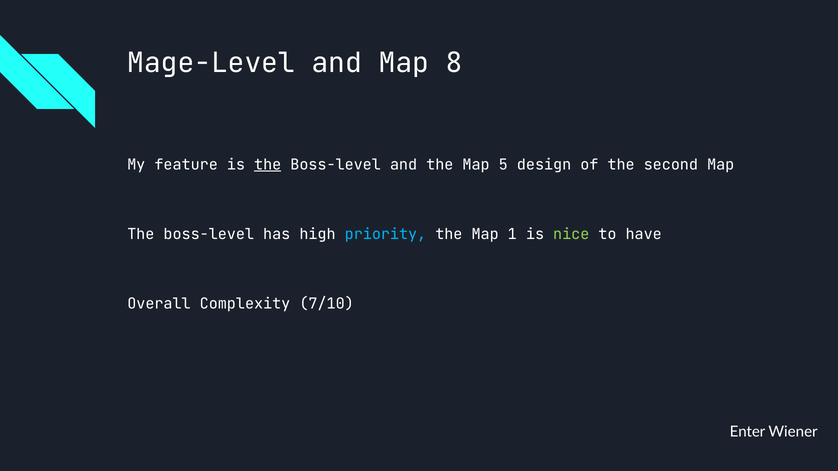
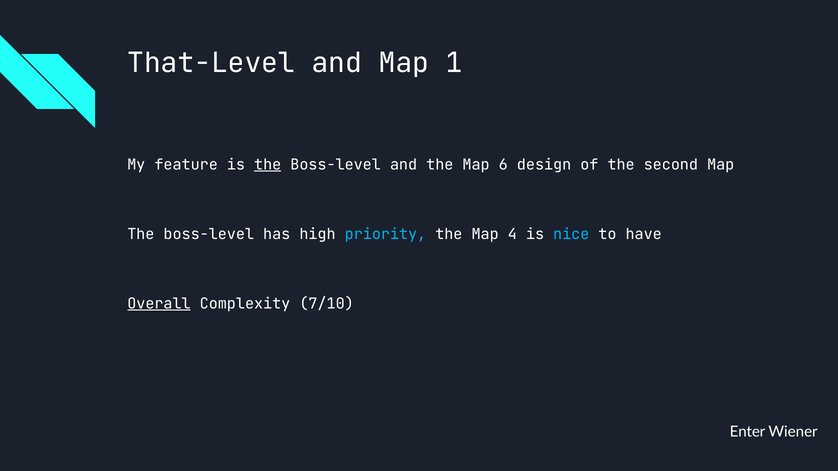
Mage-Level: Mage-Level -> That-Level
8: 8 -> 1
5: 5 -> 6
1: 1 -> 4
nice colour: light green -> light blue
Overall underline: none -> present
